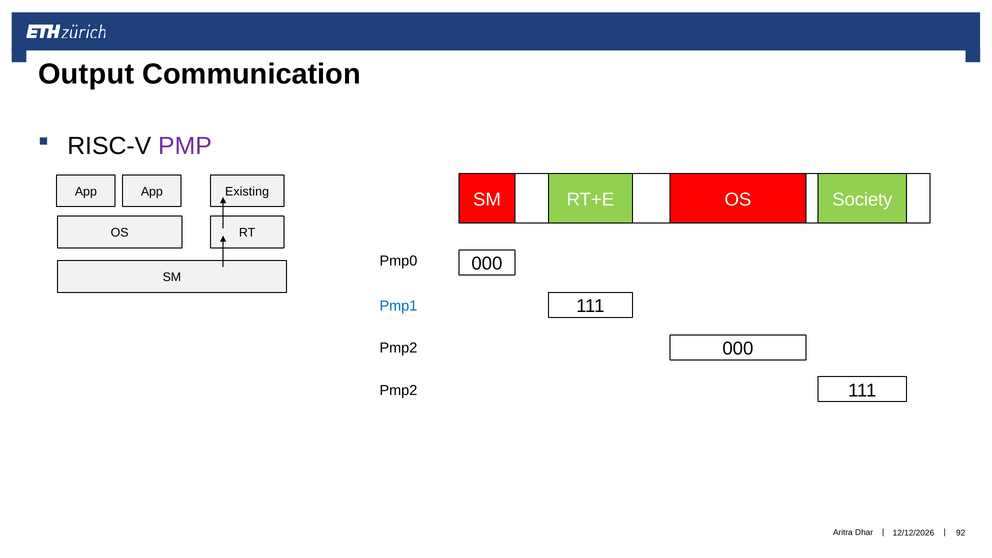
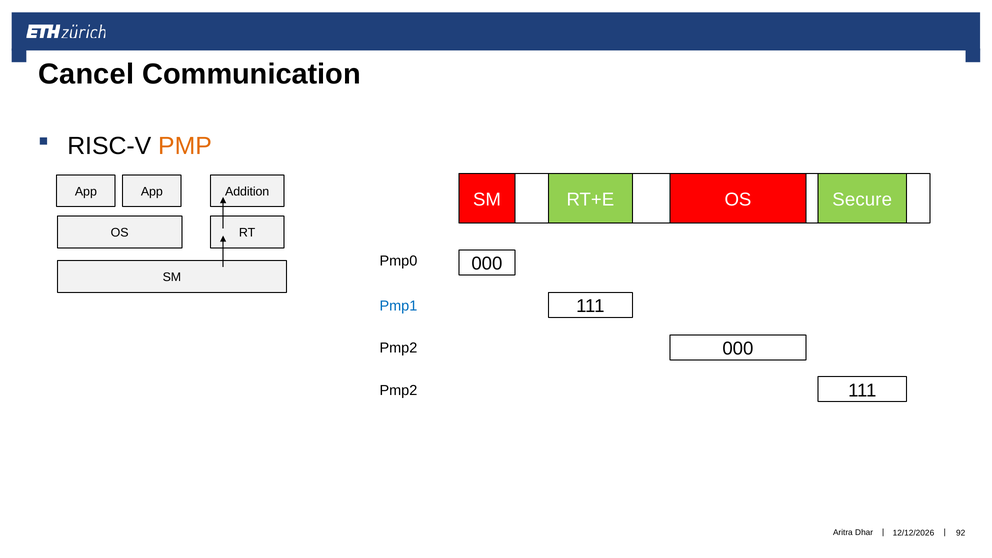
Output: Output -> Cancel
PMP colour: purple -> orange
Existing: Existing -> Addition
Society: Society -> Secure
